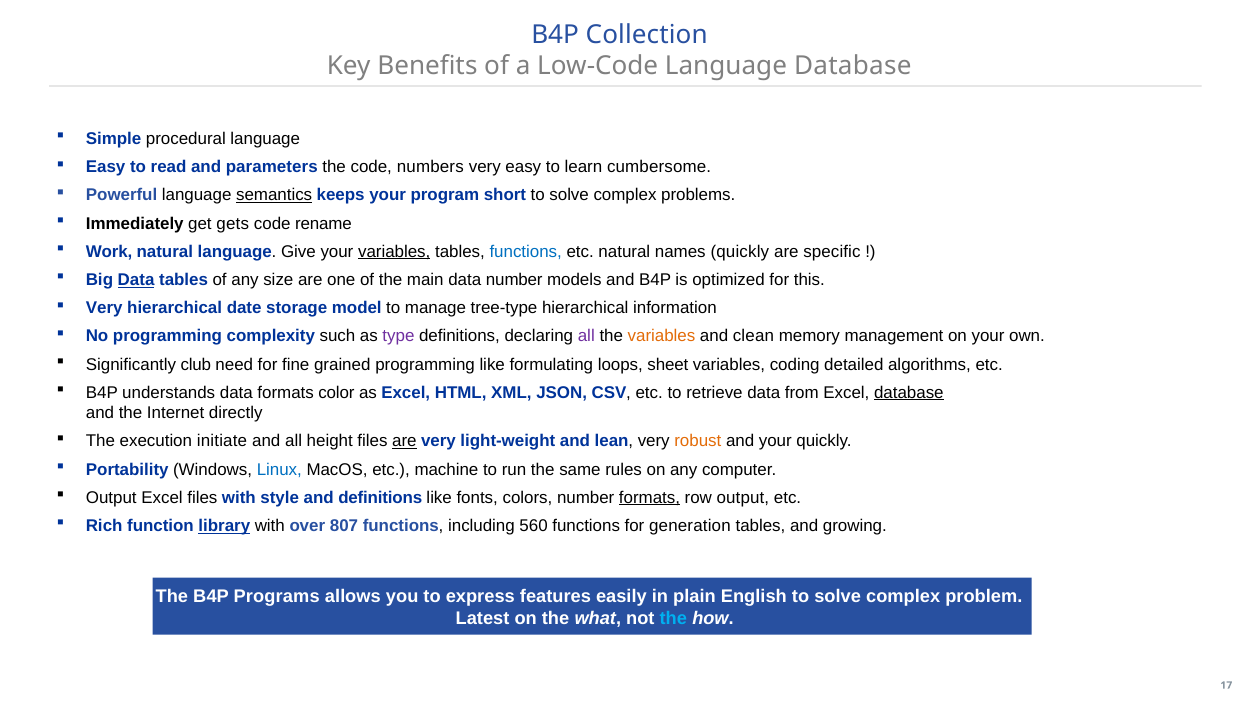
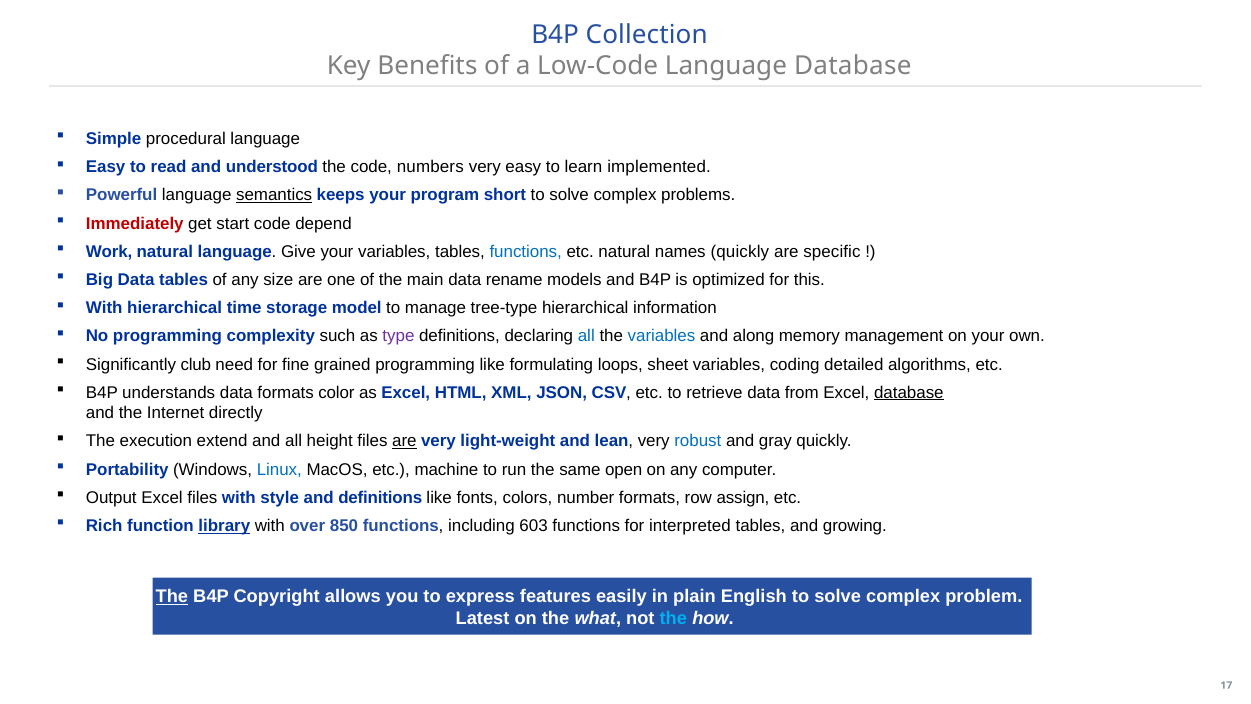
parameters: parameters -> understood
cumbersome: cumbersome -> implemented
Immediately colour: black -> red
gets: gets -> start
rename: rename -> depend
variables at (394, 252) underline: present -> none
Data at (136, 280) underline: present -> none
data number: number -> rename
Very at (104, 308): Very -> With
date: date -> time
all at (586, 336) colour: purple -> blue
variables at (662, 336) colour: orange -> blue
clean: clean -> along
initiate: initiate -> extend
robust colour: orange -> blue
and your: your -> gray
rules: rules -> open
formats at (650, 497) underline: present -> none
row output: output -> assign
807: 807 -> 850
560: 560 -> 603
generation: generation -> interpreted
The at (172, 596) underline: none -> present
Programs: Programs -> Copyright
